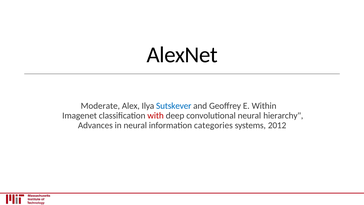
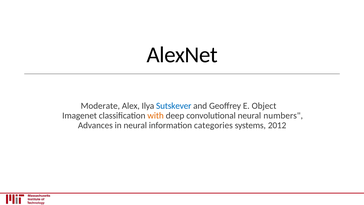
Within: Within -> Object
with colour: red -> orange
hierarchy: hierarchy -> numbers
